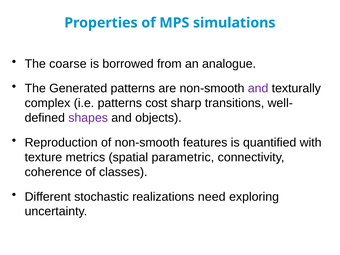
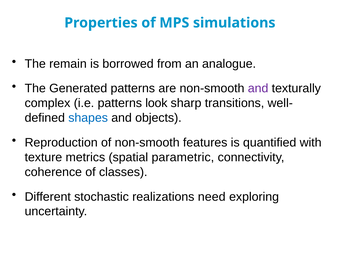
coarse: coarse -> remain
cost: cost -> look
shapes colour: purple -> blue
